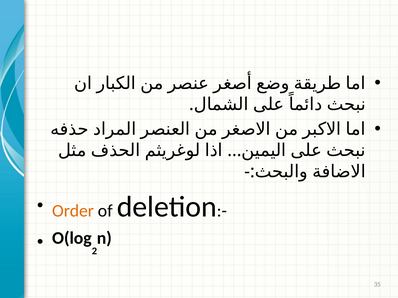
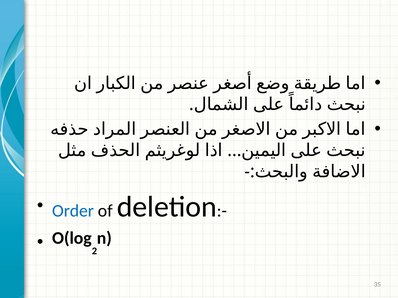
Order colour: orange -> blue
